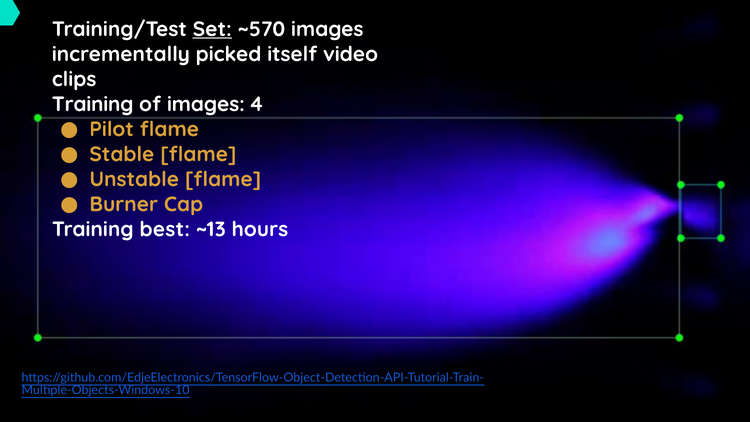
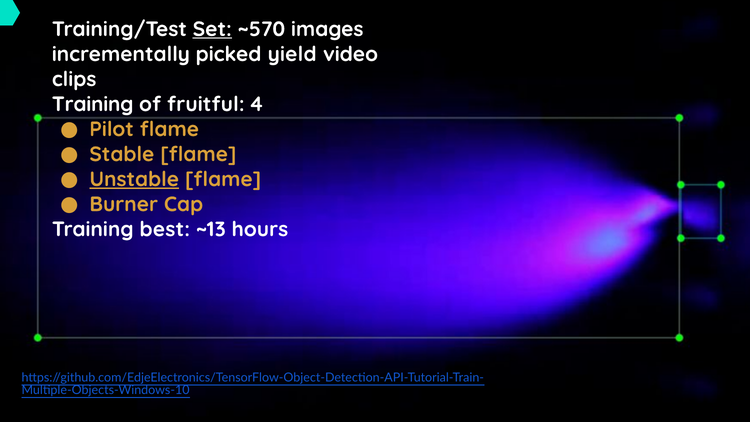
itself: itself -> yield
of images: images -> fruitful
Unstable underline: none -> present
